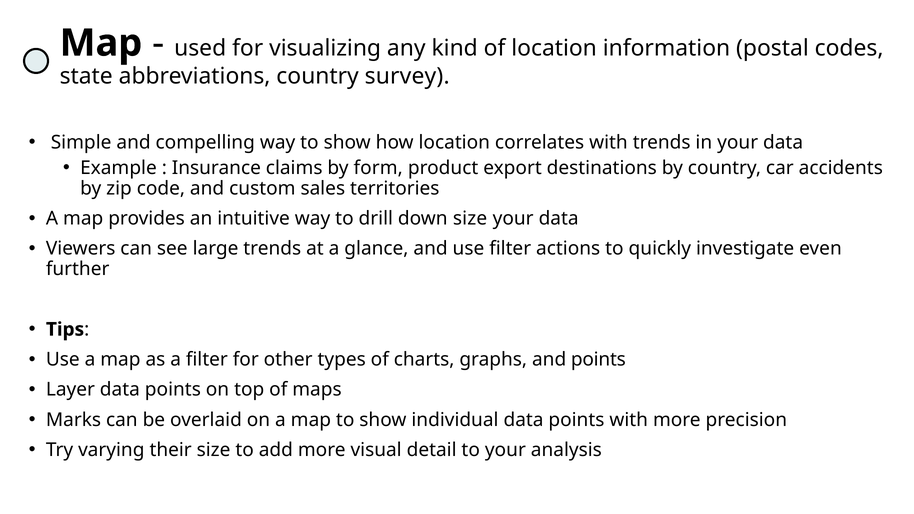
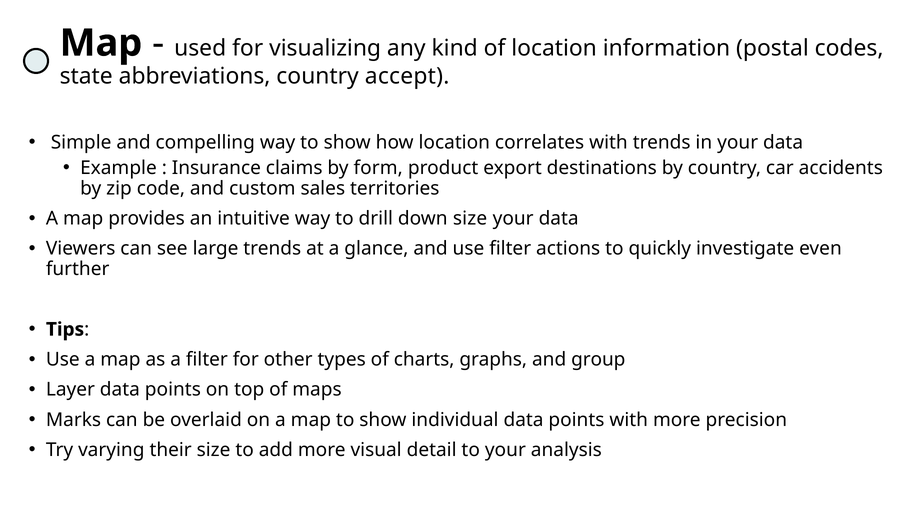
survey: survey -> accept
and points: points -> group
